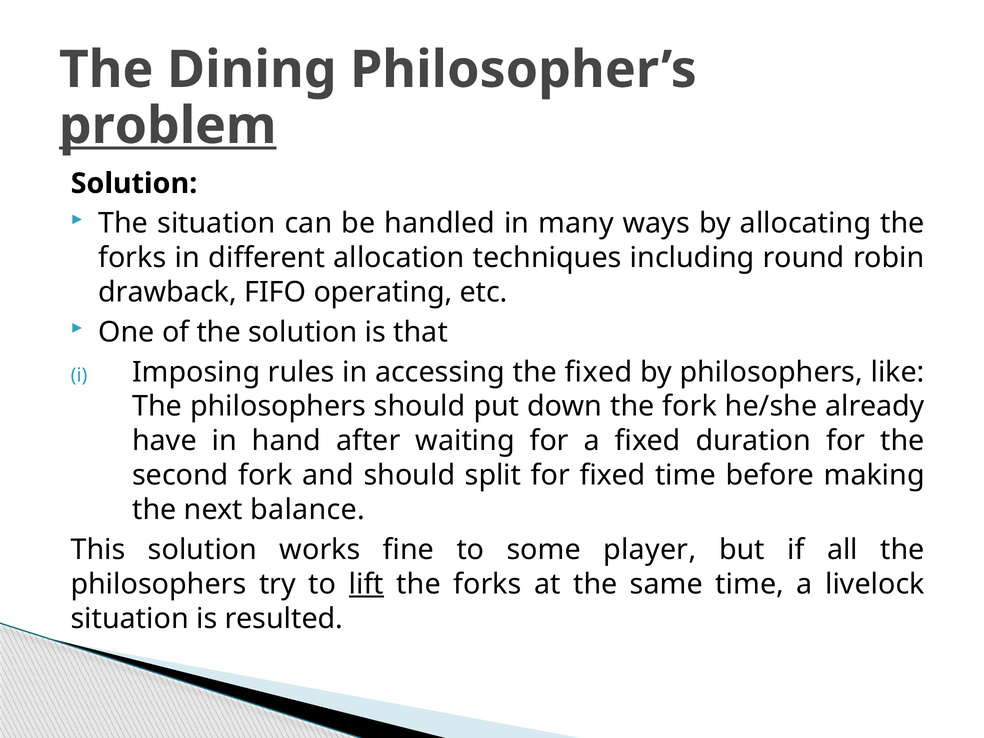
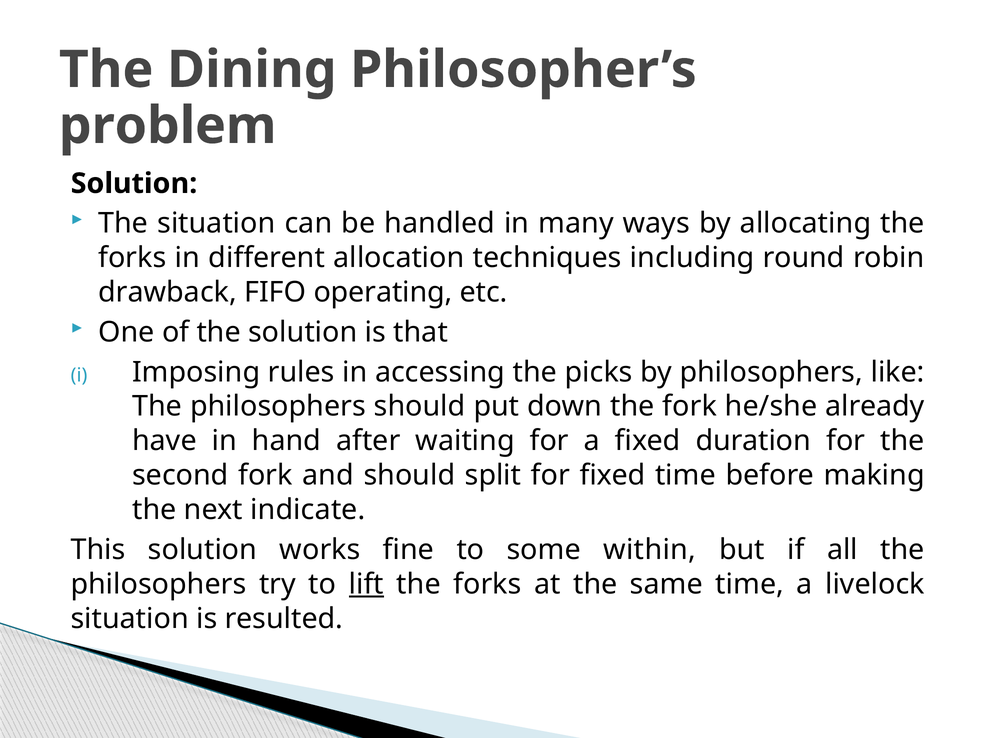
problem underline: present -> none
the fixed: fixed -> picks
balance: balance -> indicate
player: player -> within
